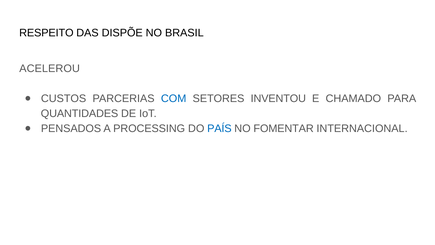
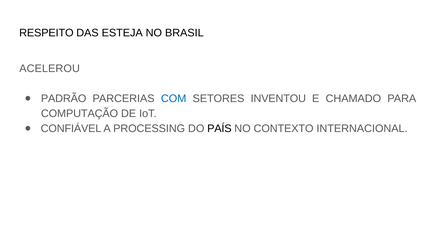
DISPÕE: DISPÕE -> ESTEJA
CUSTOS: CUSTOS -> PADRÃO
QUANTIDADES: QUANTIDADES -> COMPUTAÇÃO
PENSADOS: PENSADOS -> CONFIÁVEL
PAÍS colour: blue -> black
FOMENTAR: FOMENTAR -> CONTEXTO
